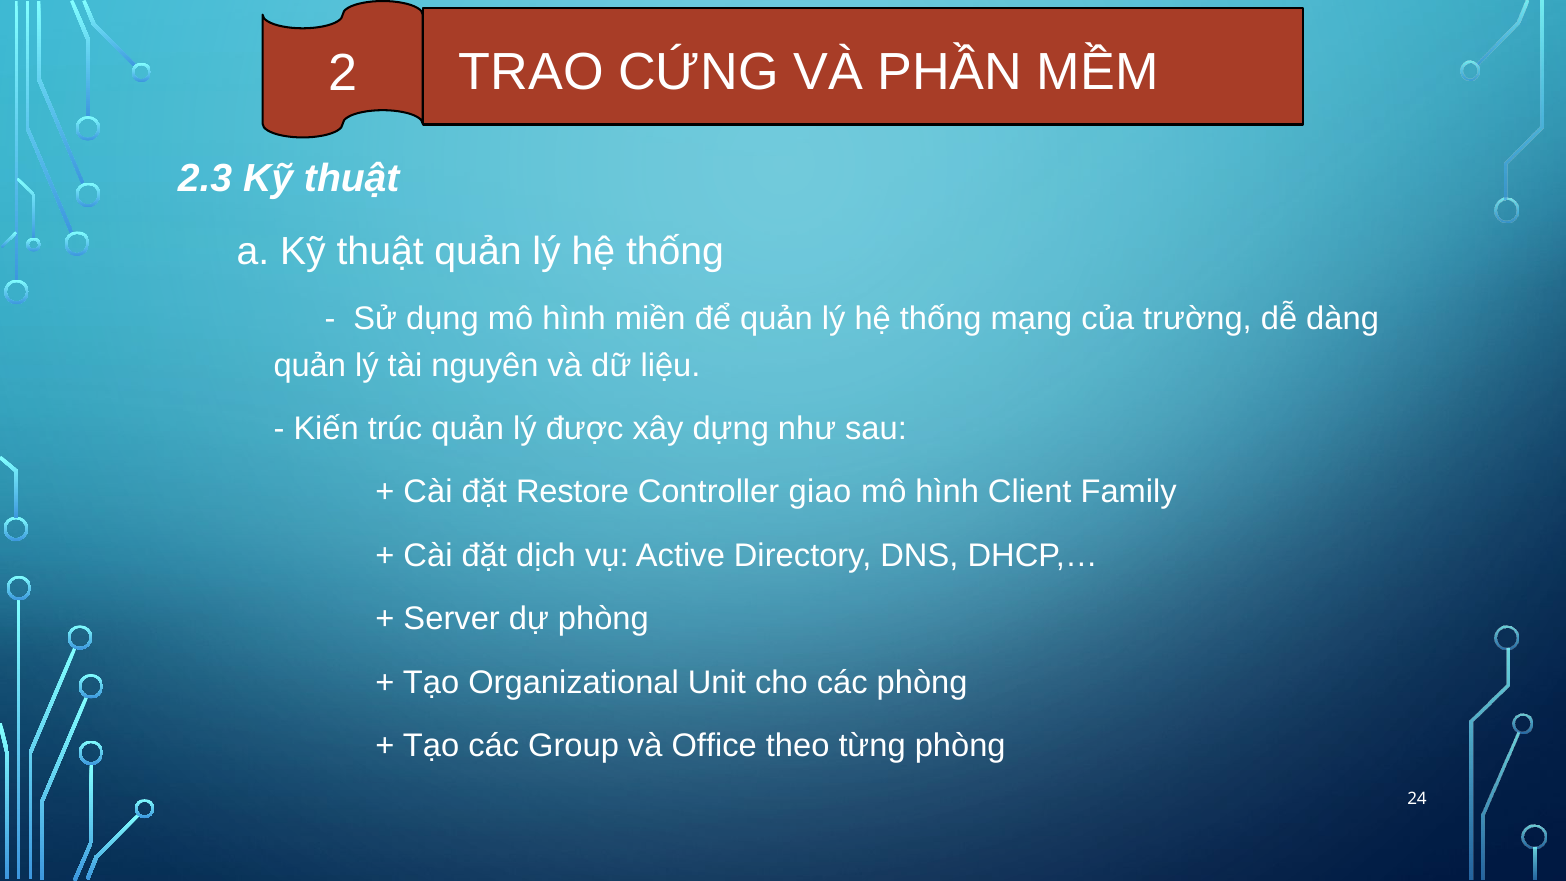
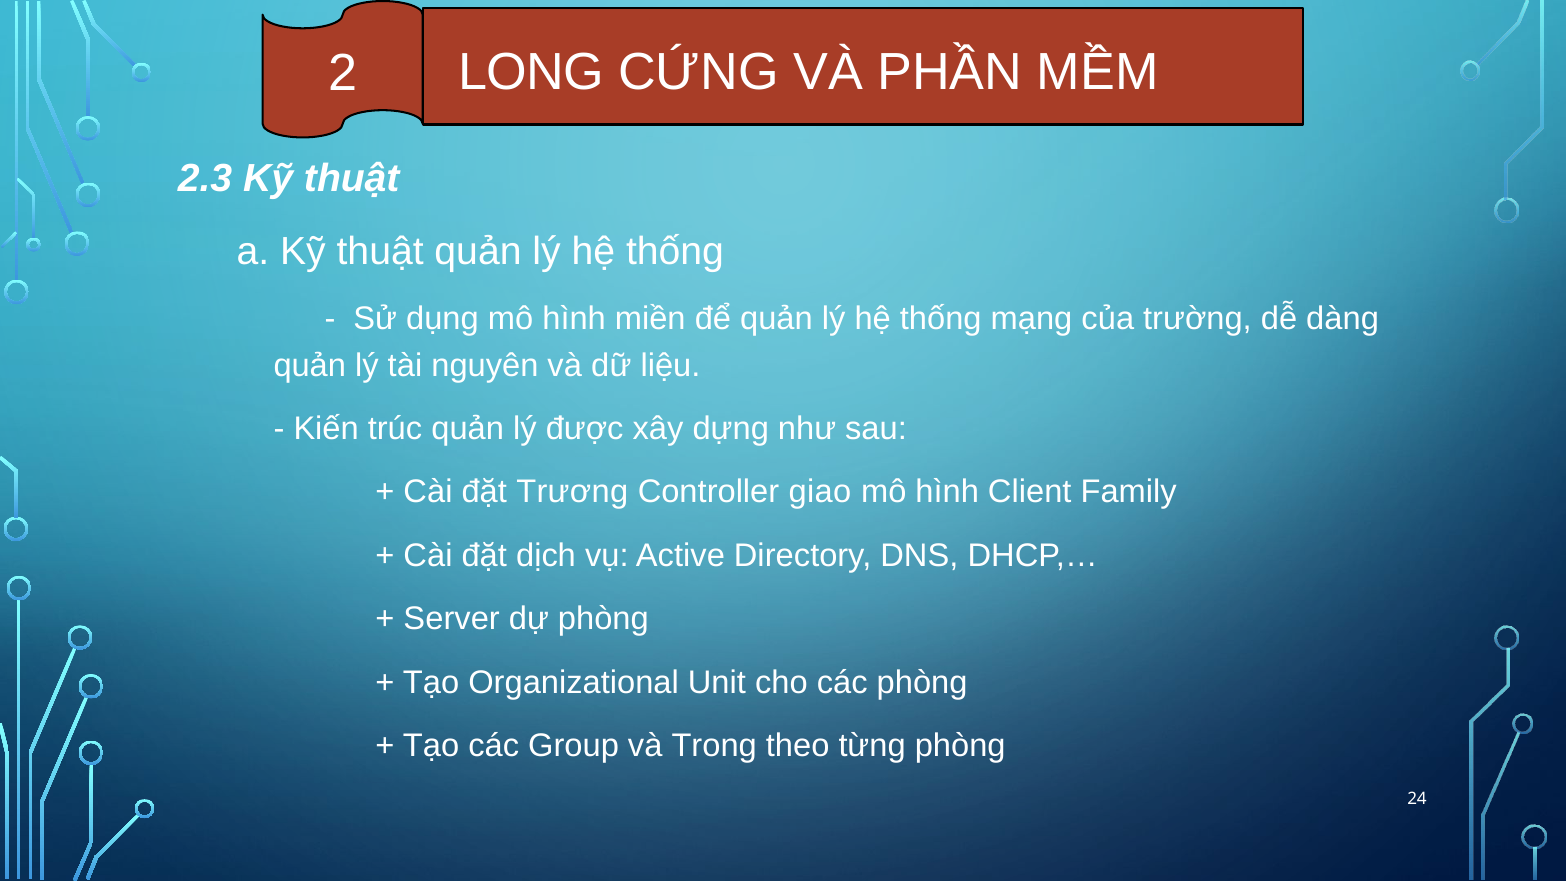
TRAO: TRAO -> LONG
Restore: Restore -> Trương
Office: Office -> Trong
